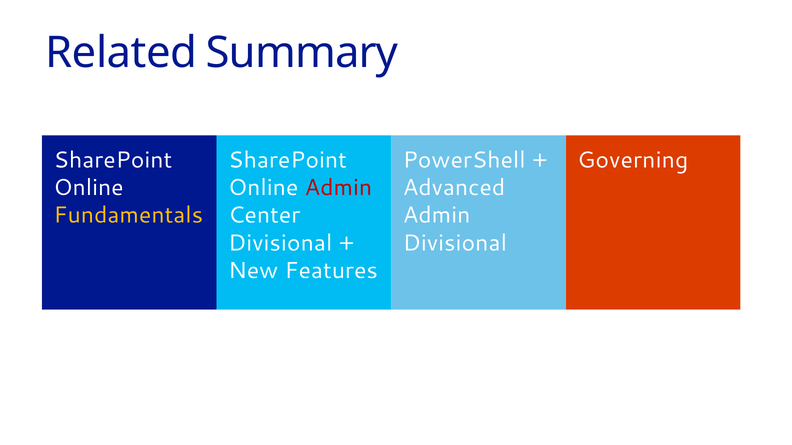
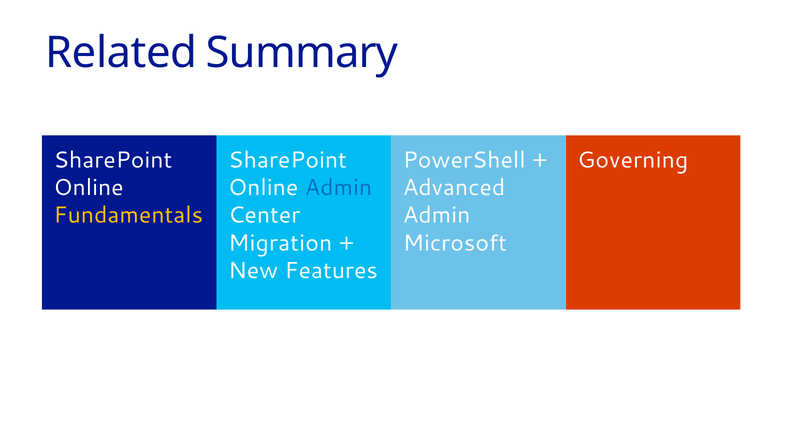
Admin at (338, 188) colour: red -> blue
Divisional at (280, 243): Divisional -> Migration
Divisional at (455, 243): Divisional -> Microsoft
